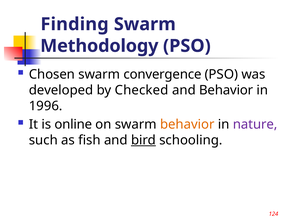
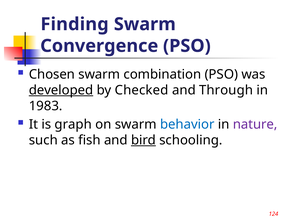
Methodology: Methodology -> Convergence
convergence: convergence -> combination
developed underline: none -> present
and Behavior: Behavior -> Through
1996: 1996 -> 1983
online: online -> graph
behavior at (187, 124) colour: orange -> blue
